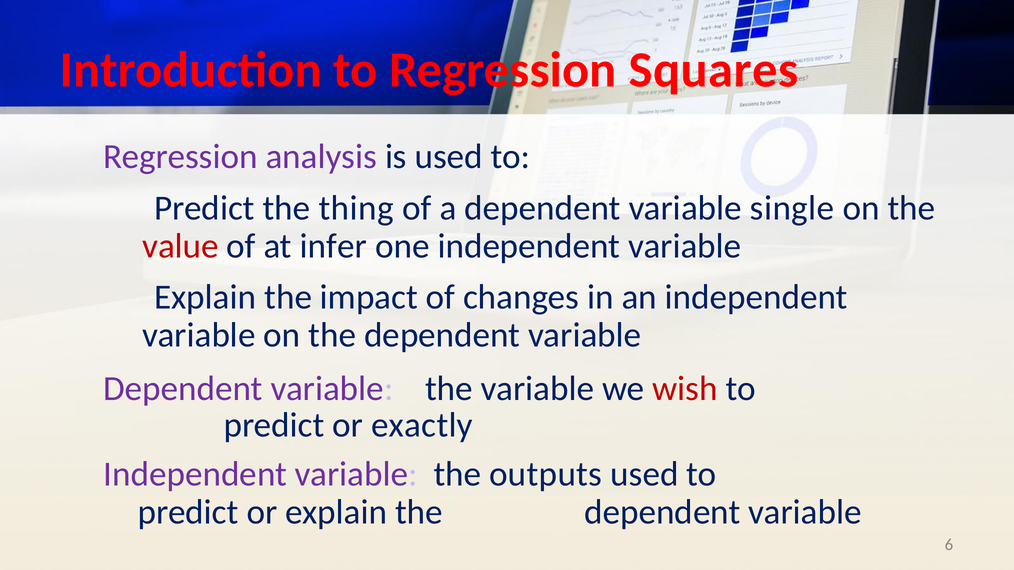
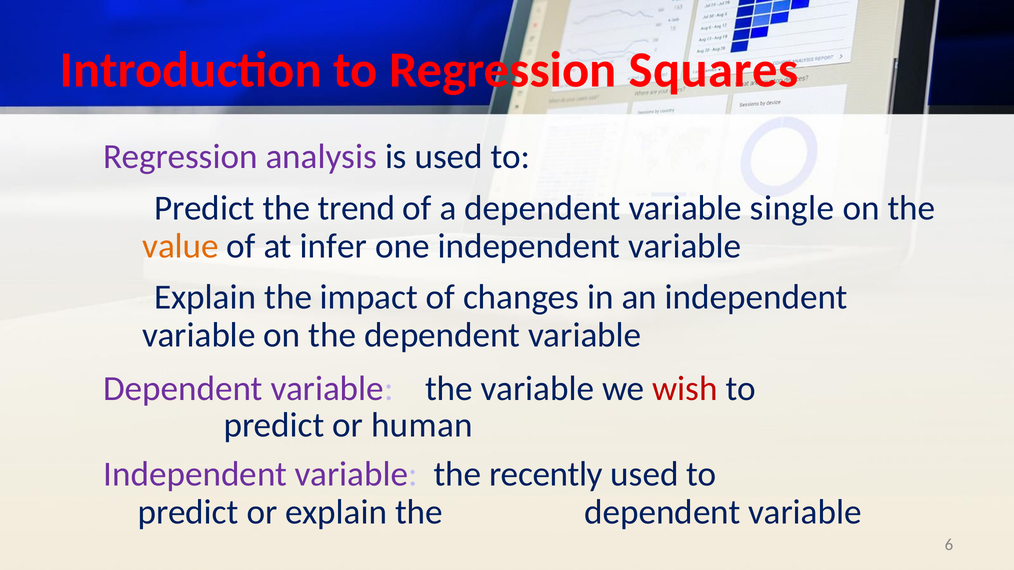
thing: thing -> trend
value colour: red -> orange
exactly: exactly -> human
outputs: outputs -> recently
